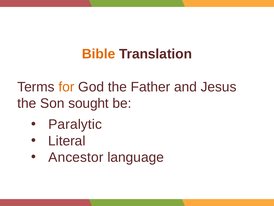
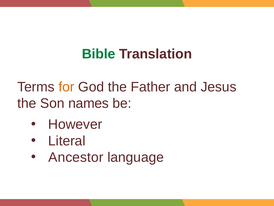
Bible colour: orange -> green
sought: sought -> names
Paralytic: Paralytic -> However
